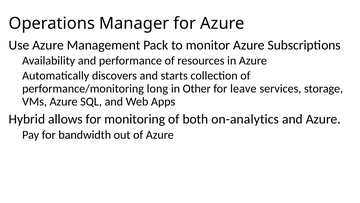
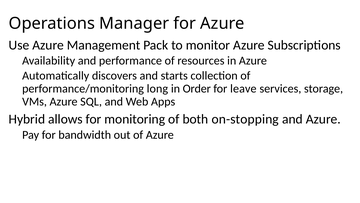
Other: Other -> Order
on-analytics: on-analytics -> on-stopping
